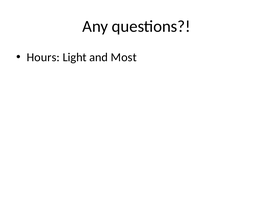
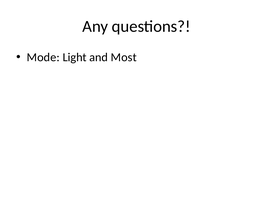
Hours: Hours -> Mode
